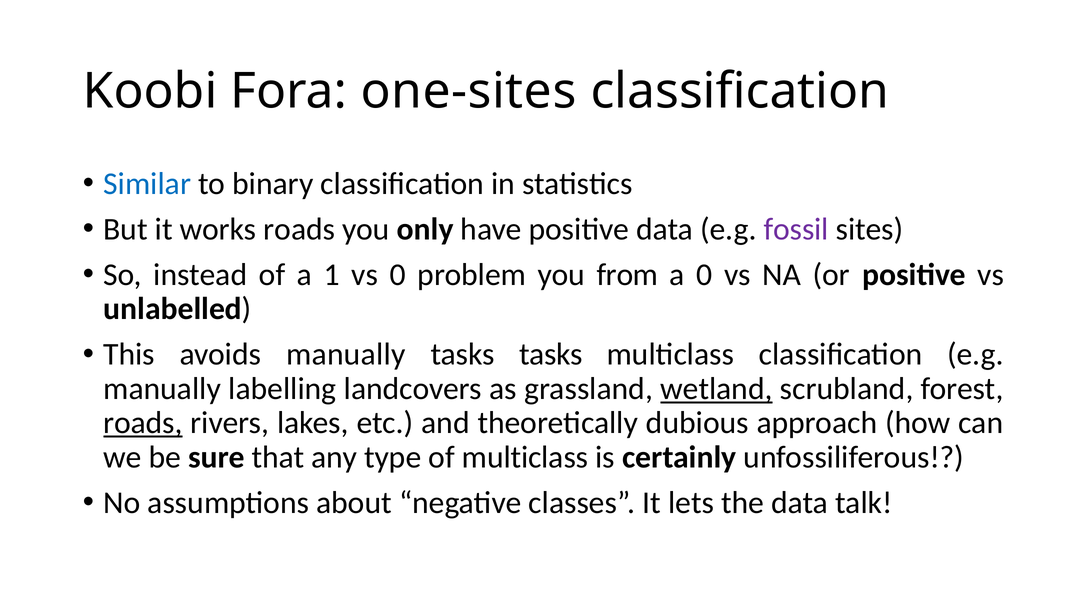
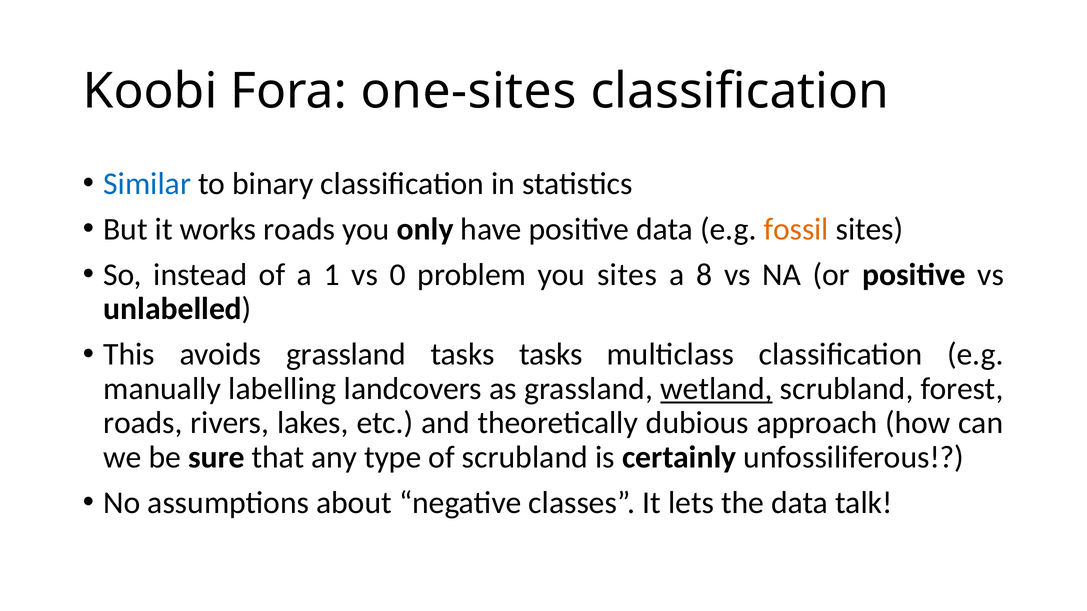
fossil colour: purple -> orange
you from: from -> sites
a 0: 0 -> 8
avoids manually: manually -> grassland
roads at (143, 423) underline: present -> none
of multiclass: multiclass -> scrubland
